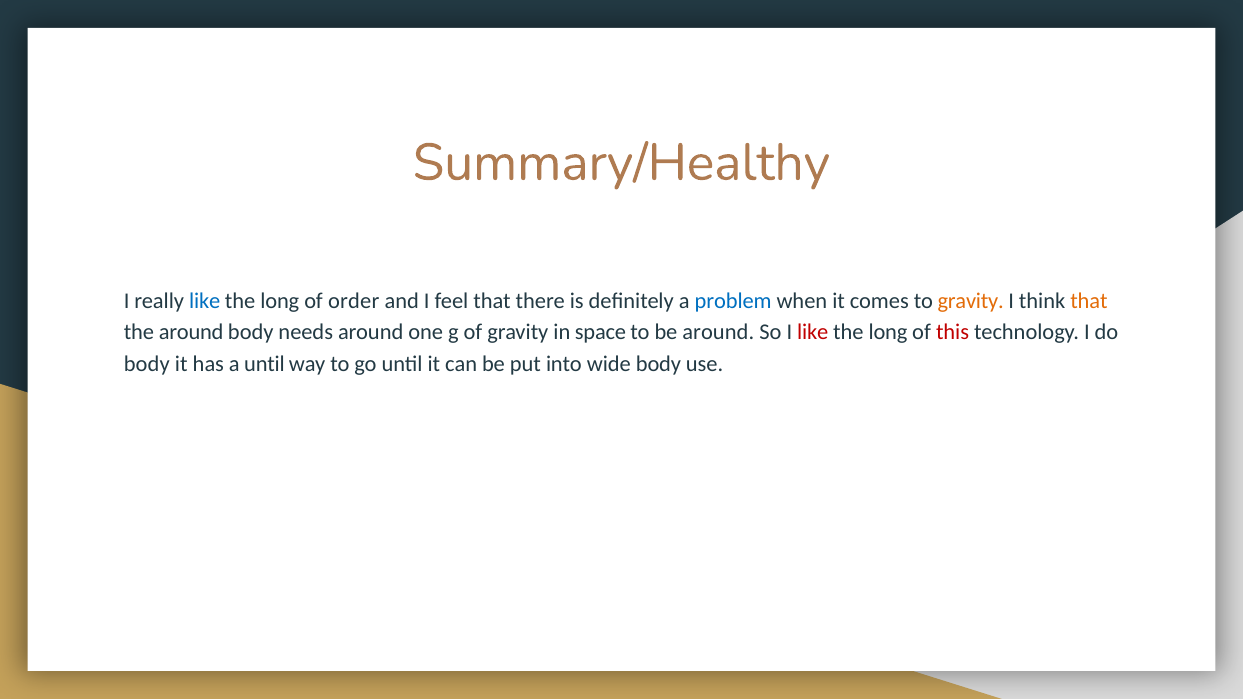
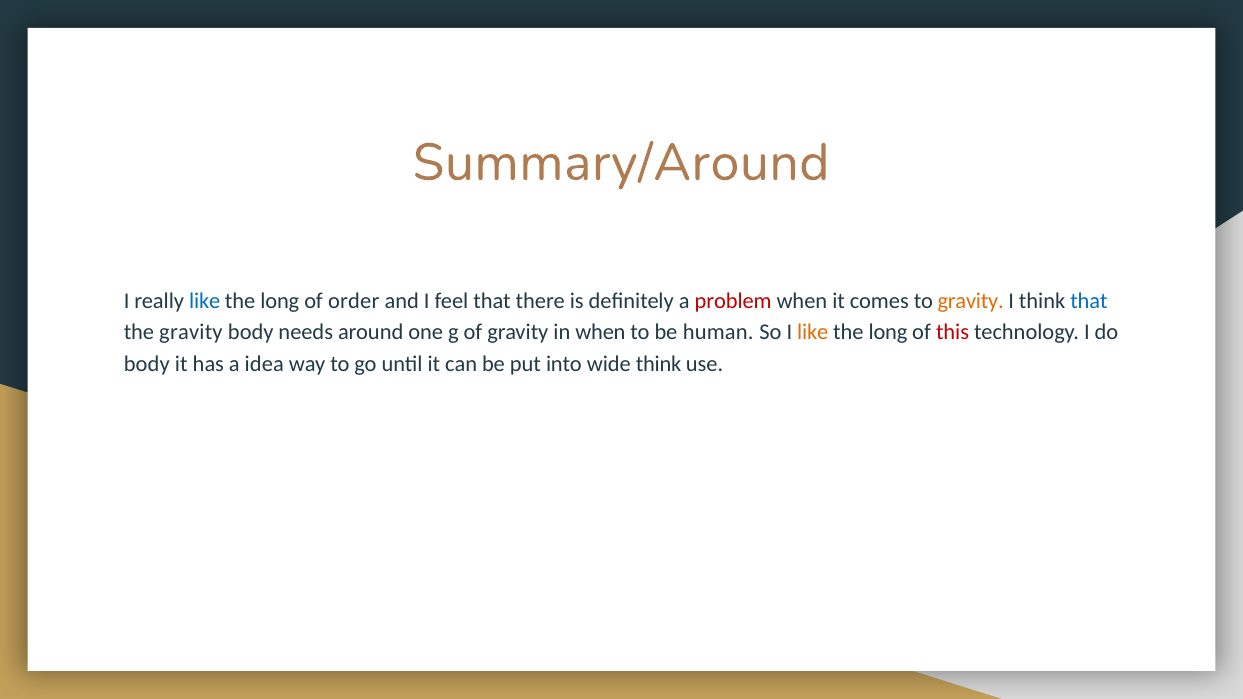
Summary/Healthy: Summary/Healthy -> Summary/Around
problem colour: blue -> red
that at (1089, 301) colour: orange -> blue
the around: around -> gravity
in space: space -> when
be around: around -> human
like at (813, 332) colour: red -> orange
a until: until -> idea
wide body: body -> think
